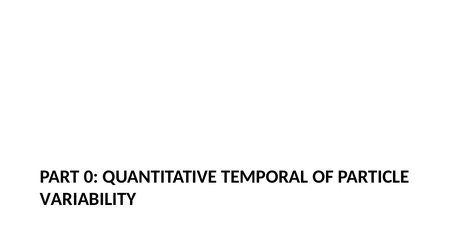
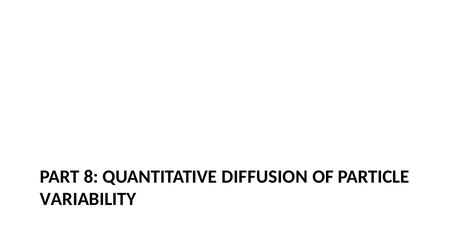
0: 0 -> 8
TEMPORAL: TEMPORAL -> DIFFUSION
